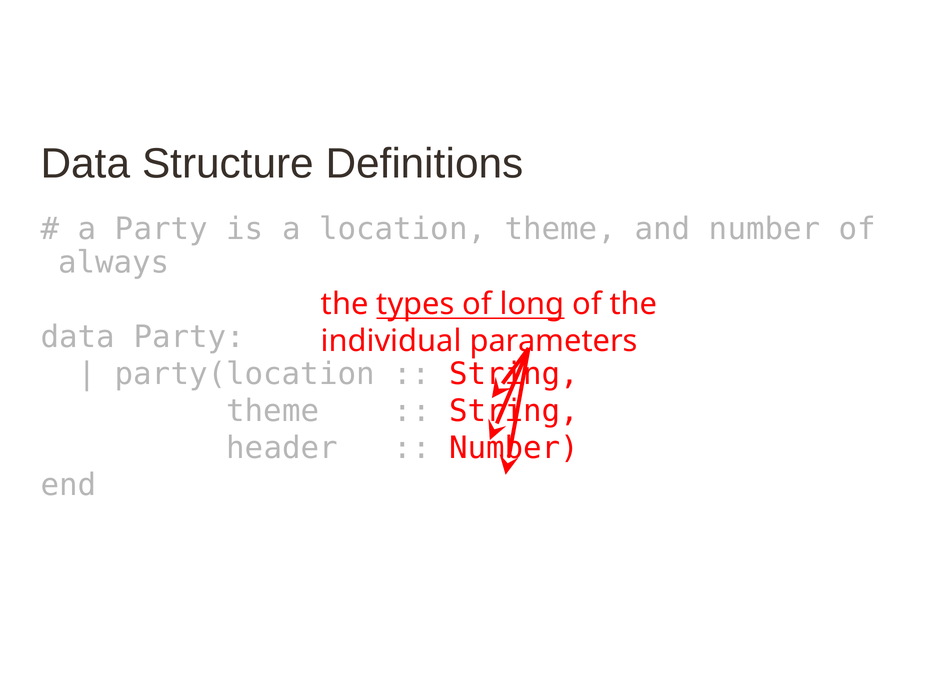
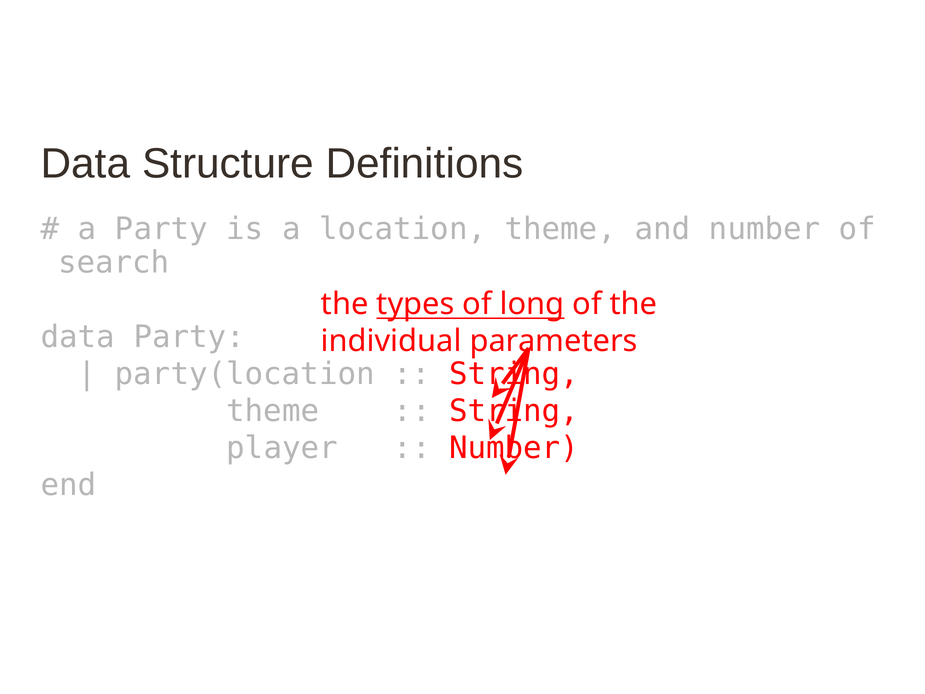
always: always -> search
header: header -> player
